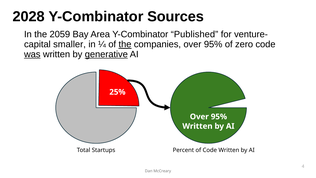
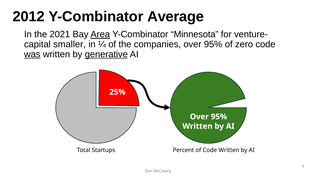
2028: 2028 -> 2012
Sources: Sources -> Average
2059: 2059 -> 2021
Area underline: none -> present
Published: Published -> Minnesota
the at (125, 44) underline: present -> none
